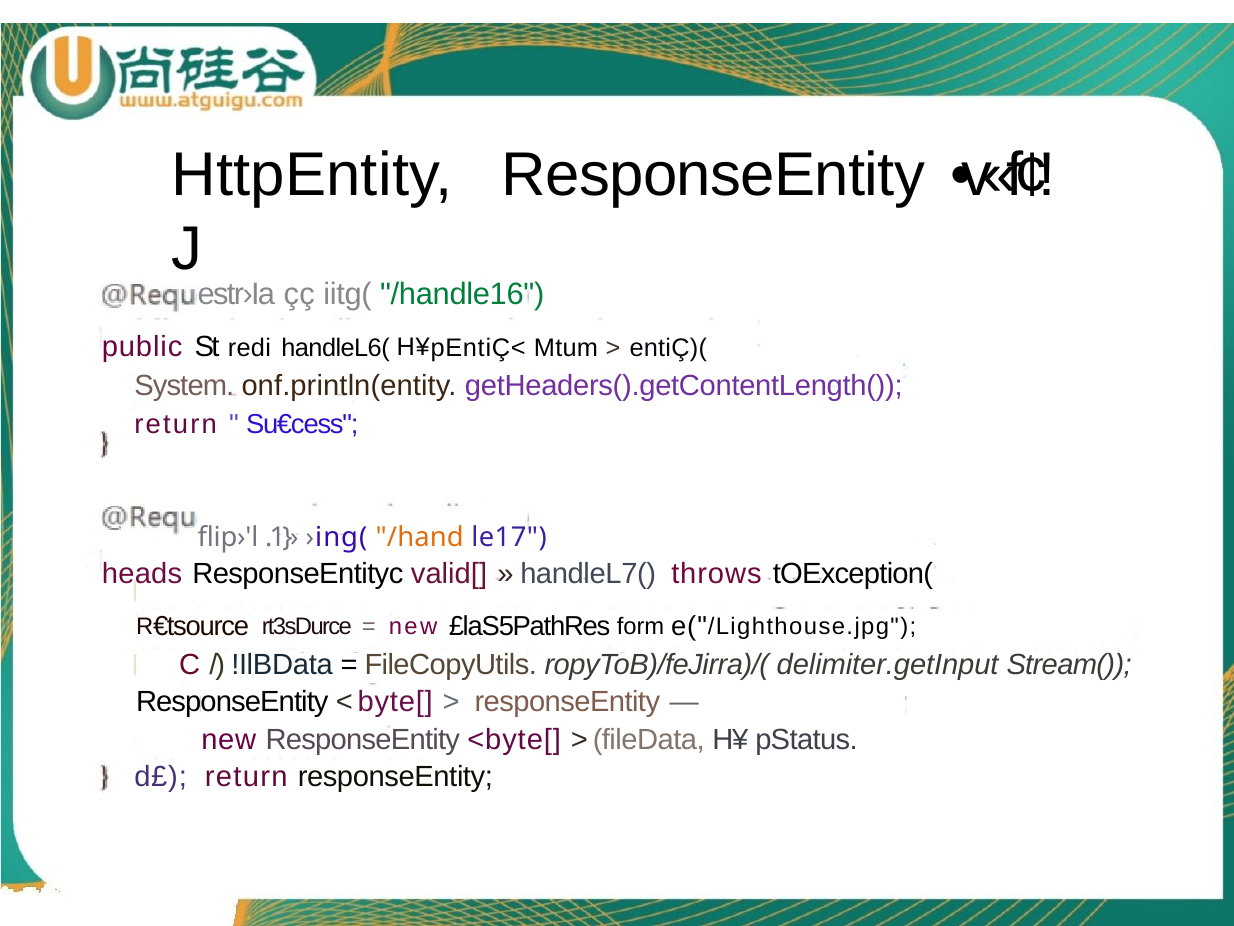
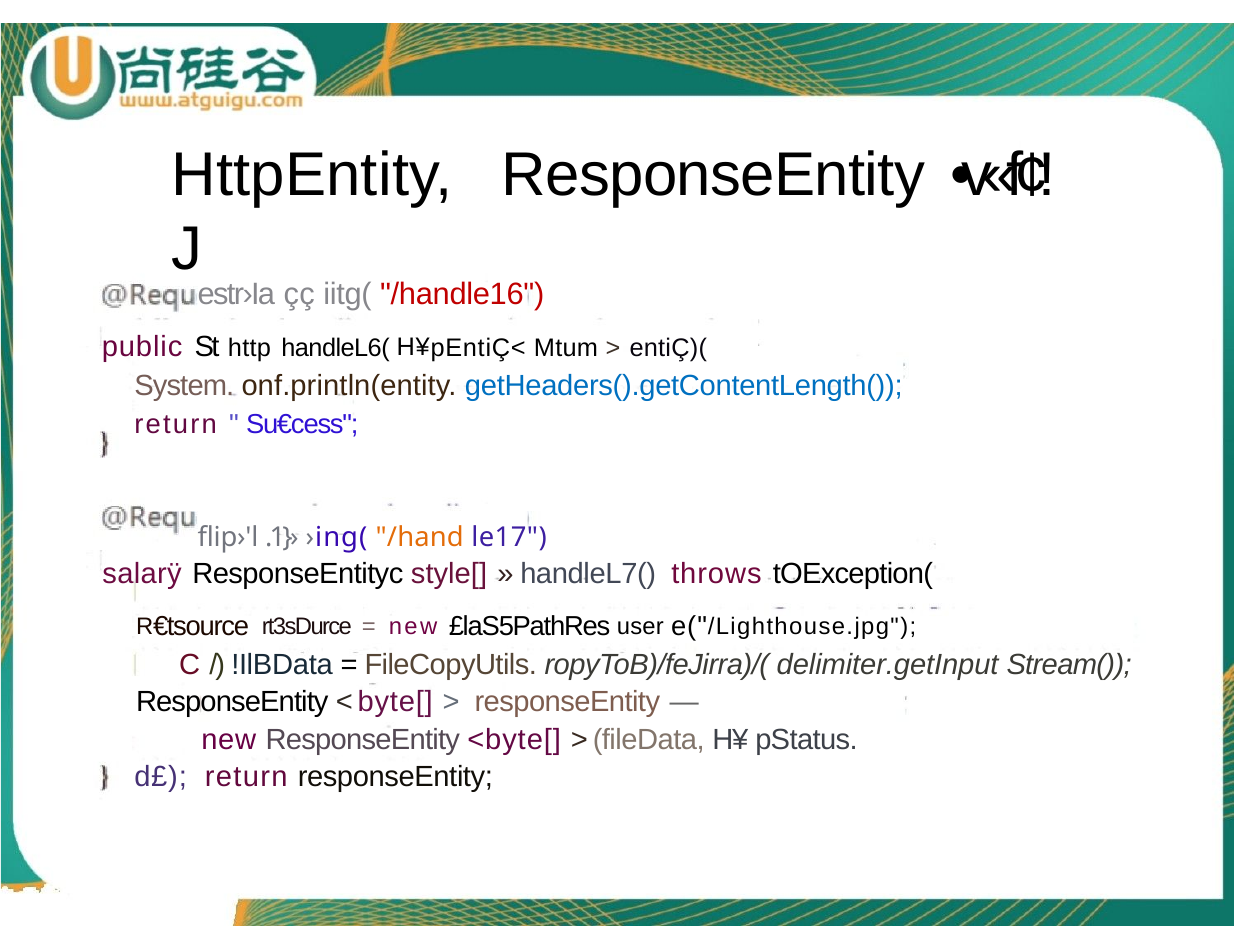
/handle16 colour: green -> red
redi: redi -> http
getHeaders().getContentLength( colour: purple -> blue
heads: heads -> salarÿ
valid[: valid[ -> style[
form: form -> user
